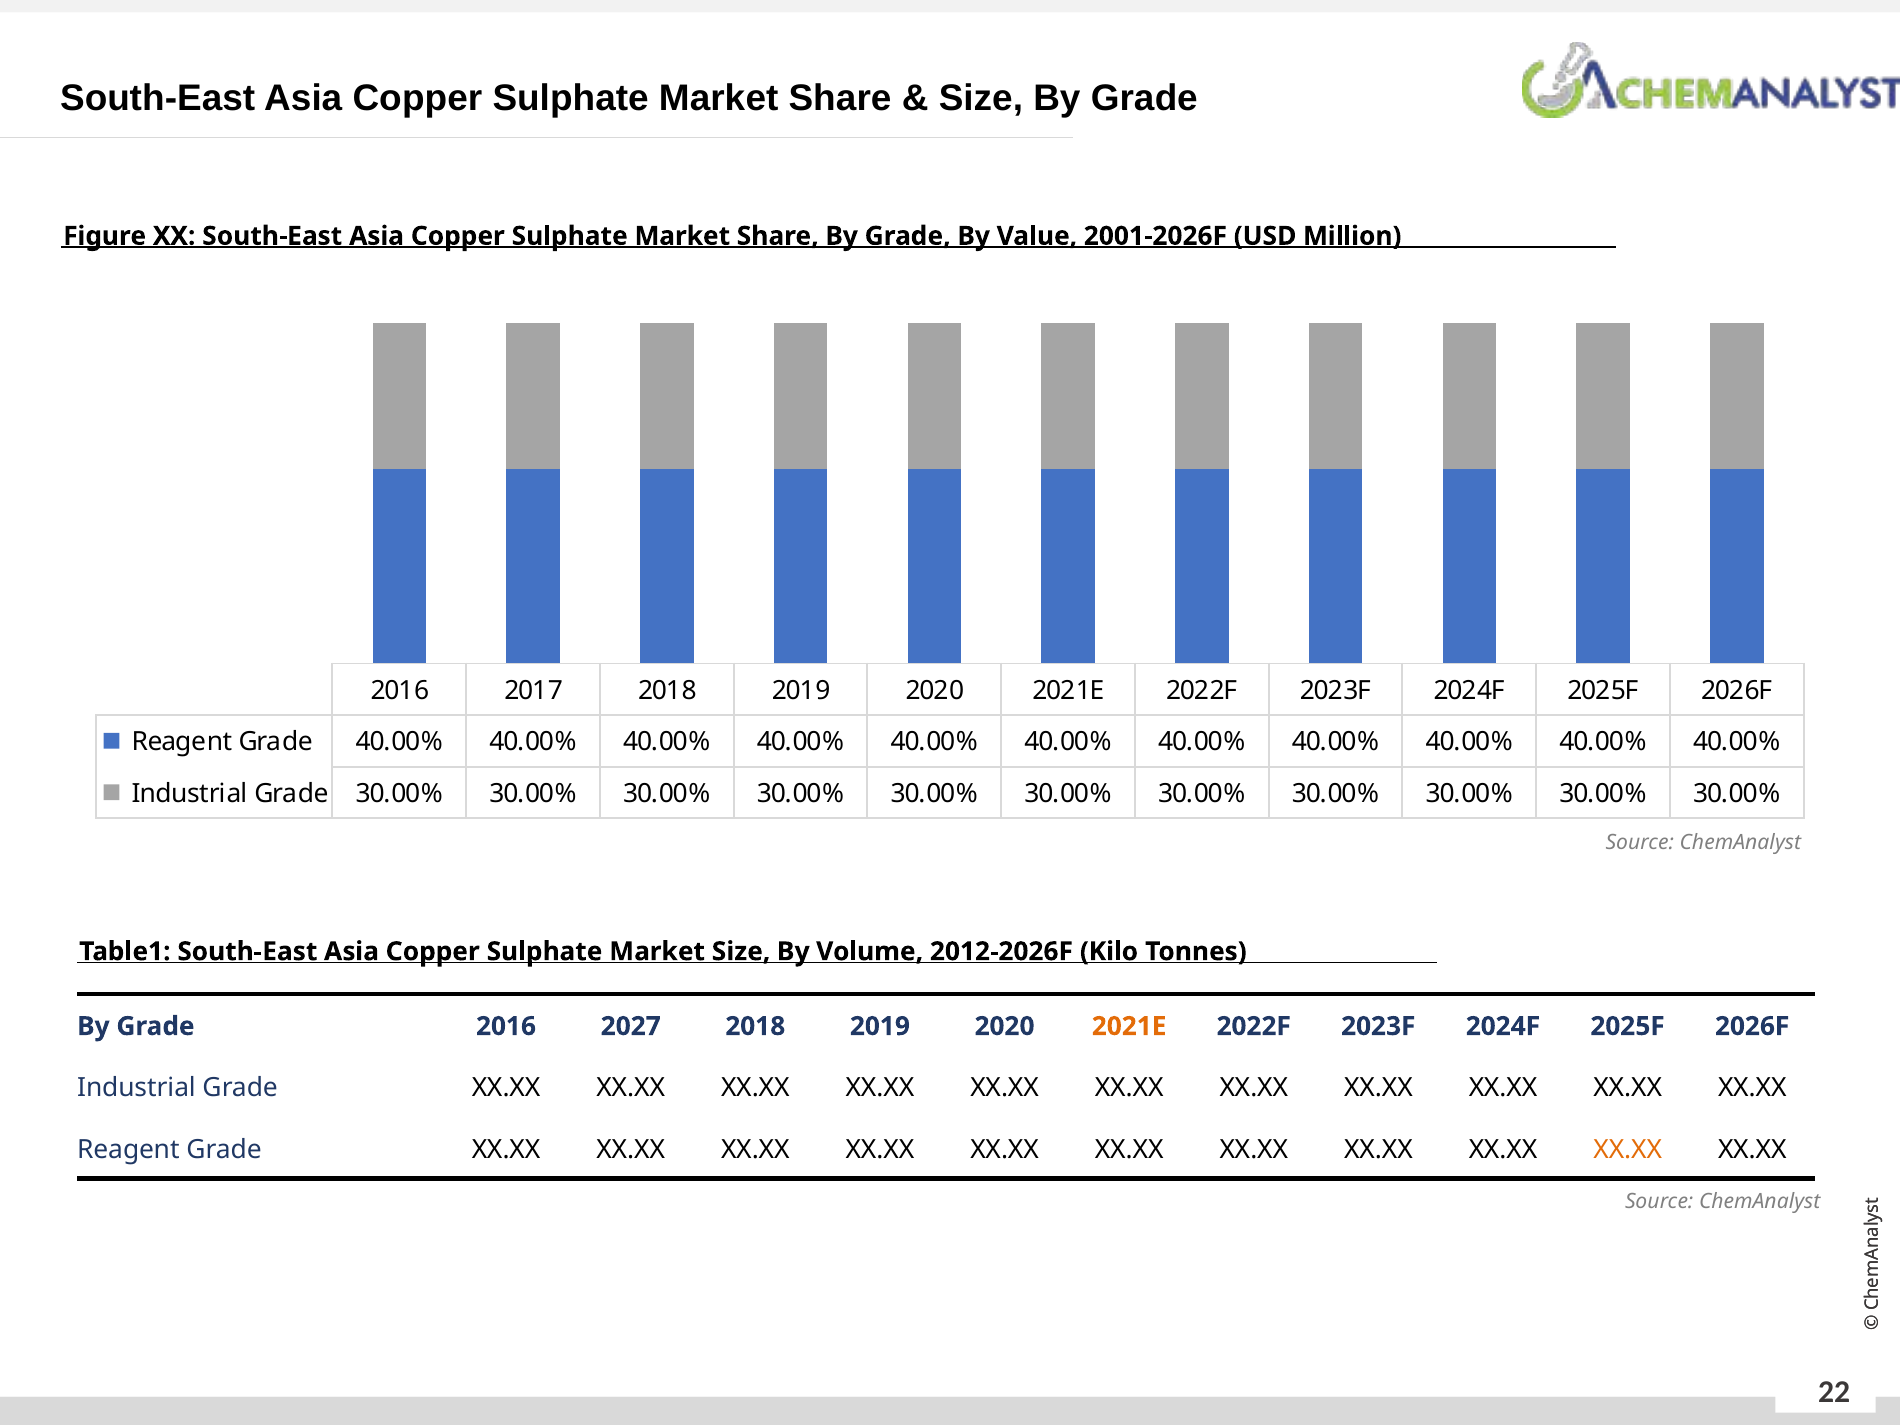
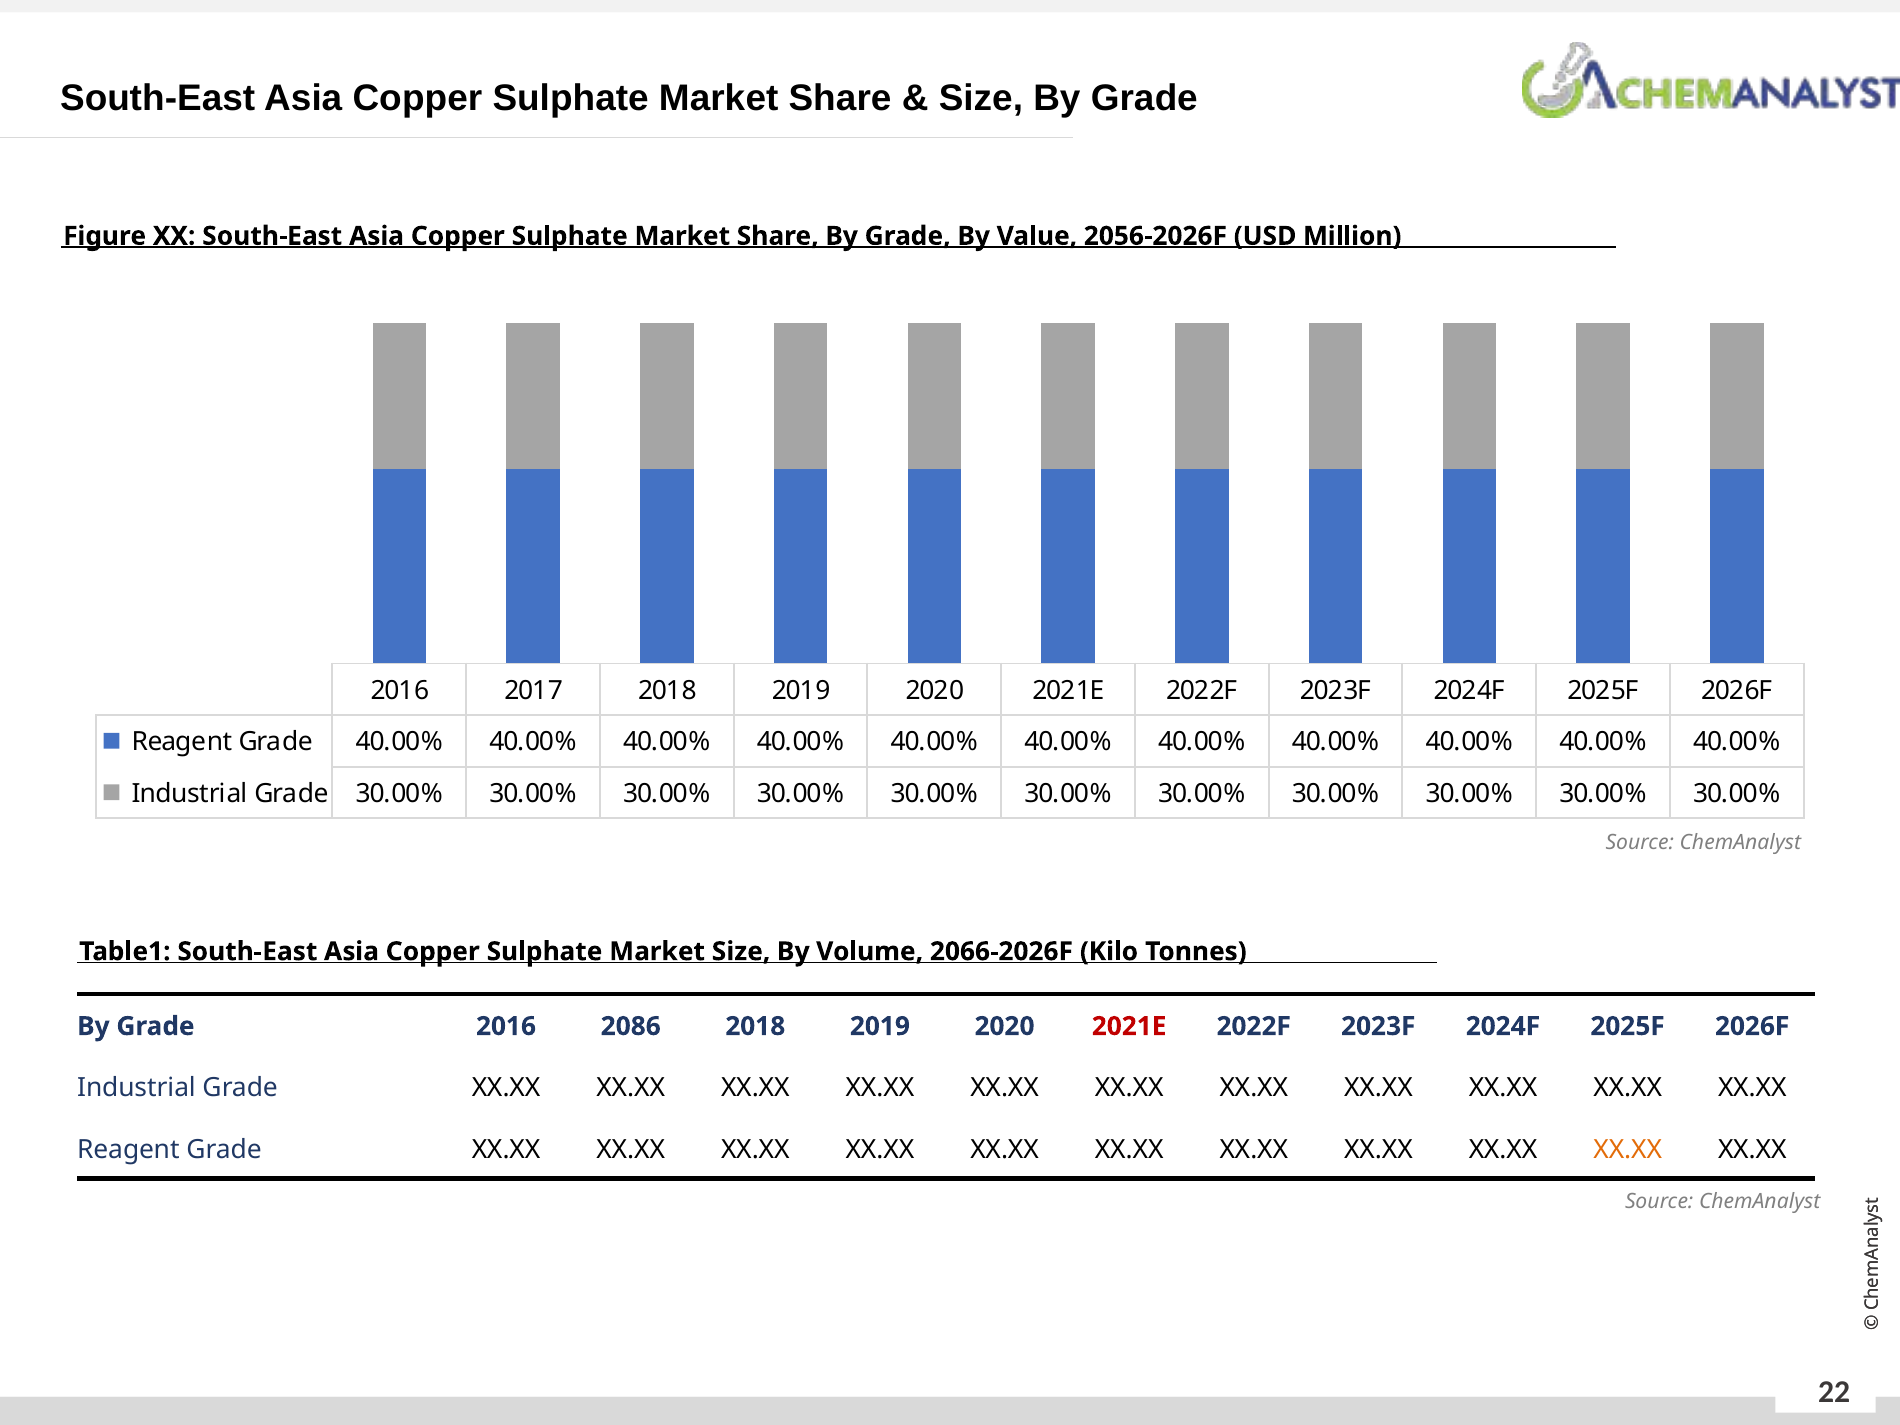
2001-2026F: 2001-2026F -> 2056-2026F
2012-2026F: 2012-2026F -> 2066-2026F
2027: 2027 -> 2086
2021E at (1129, 1026) colour: orange -> red
